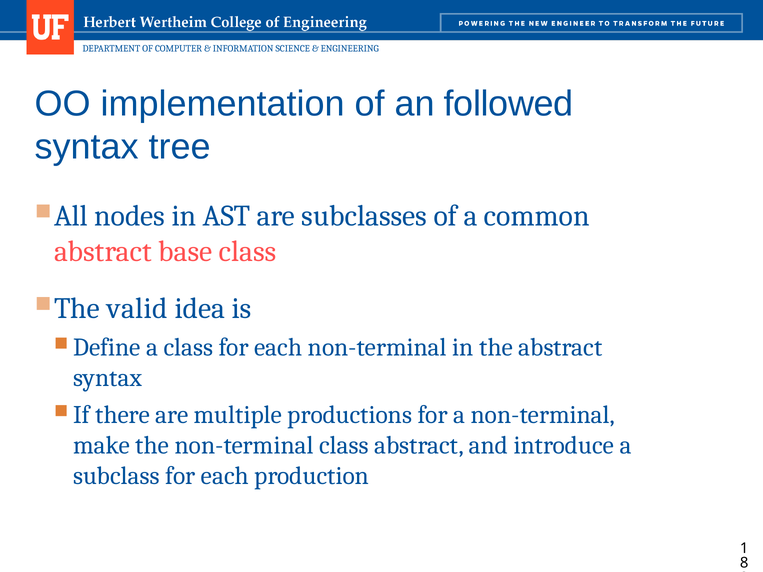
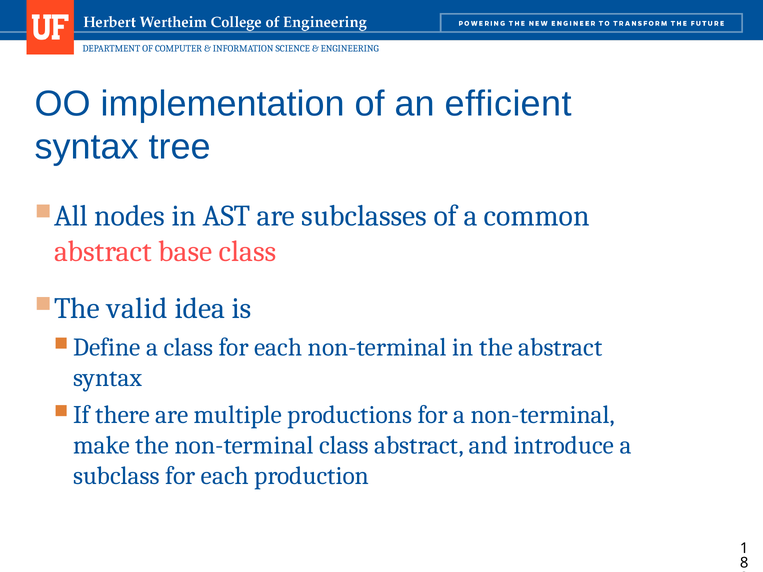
followed: followed -> efficient
